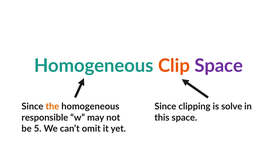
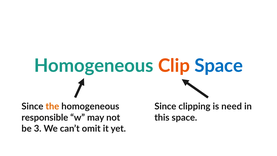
Space at (219, 66) colour: purple -> blue
solve: solve -> need
5: 5 -> 3
